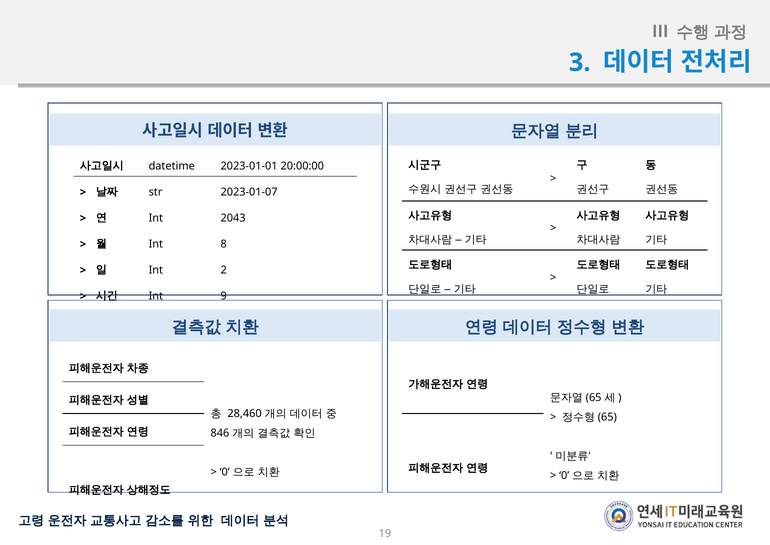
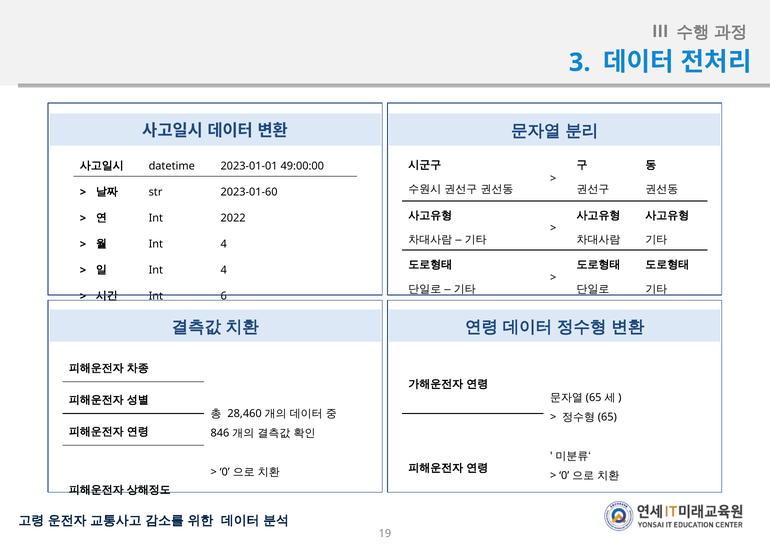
20:00:00: 20:00:00 -> 49:00:00
2023-01-07: 2023-01-07 -> 2023-01-60
2043: 2043 -> 2022
8 at (224, 244): 8 -> 4
2 at (224, 270): 2 -> 4
9: 9 -> 6
